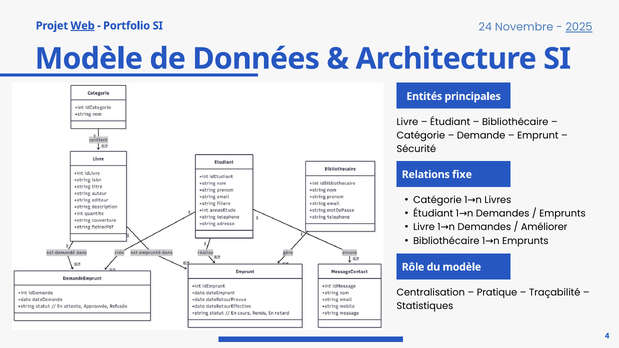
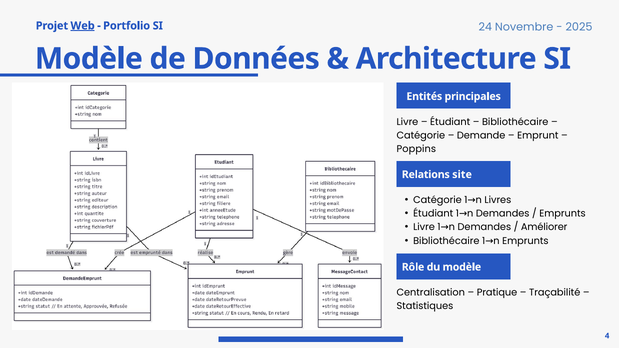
2025 underline: present -> none
Sécurité: Sécurité -> Poppins
fixe: fixe -> site
